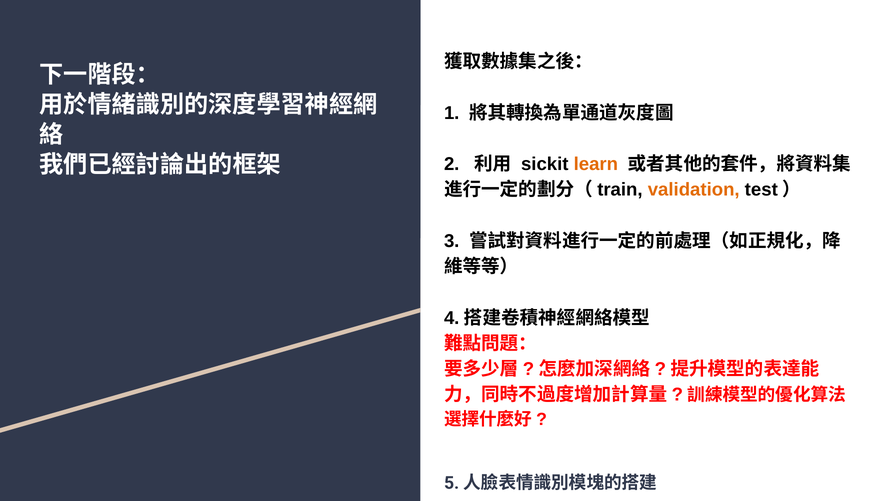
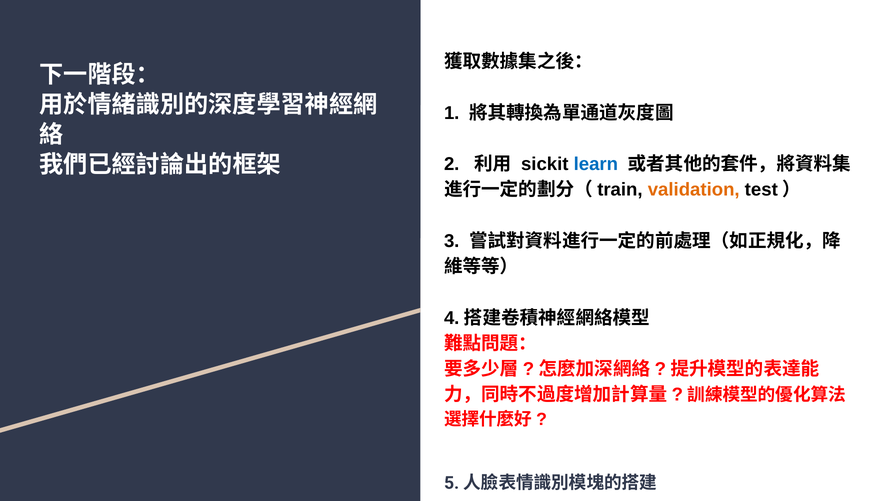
learn colour: orange -> blue
